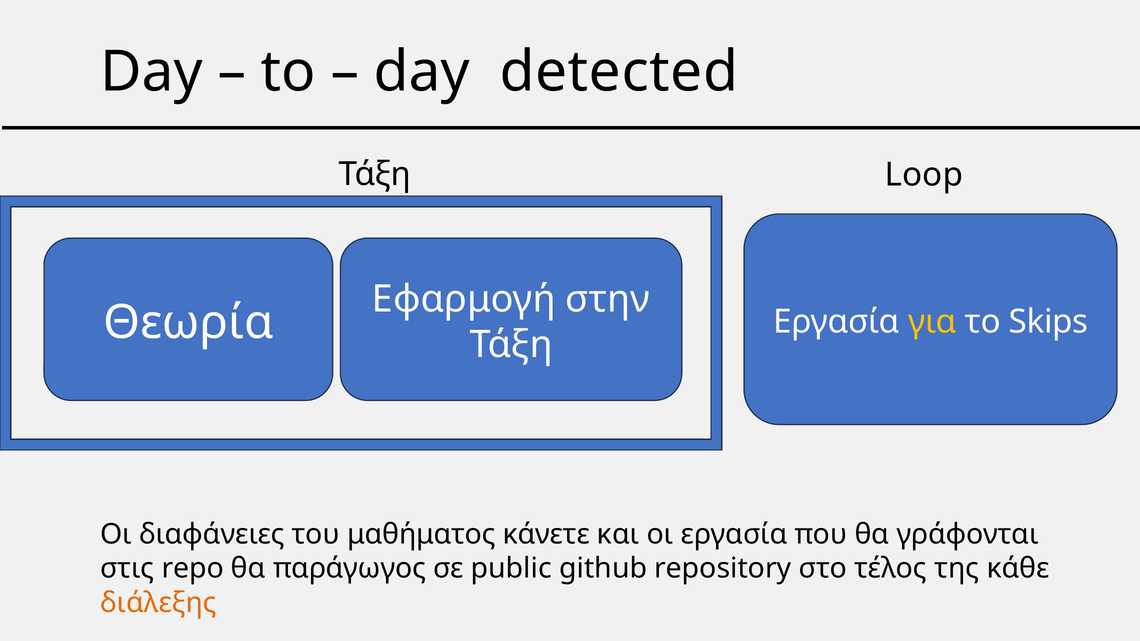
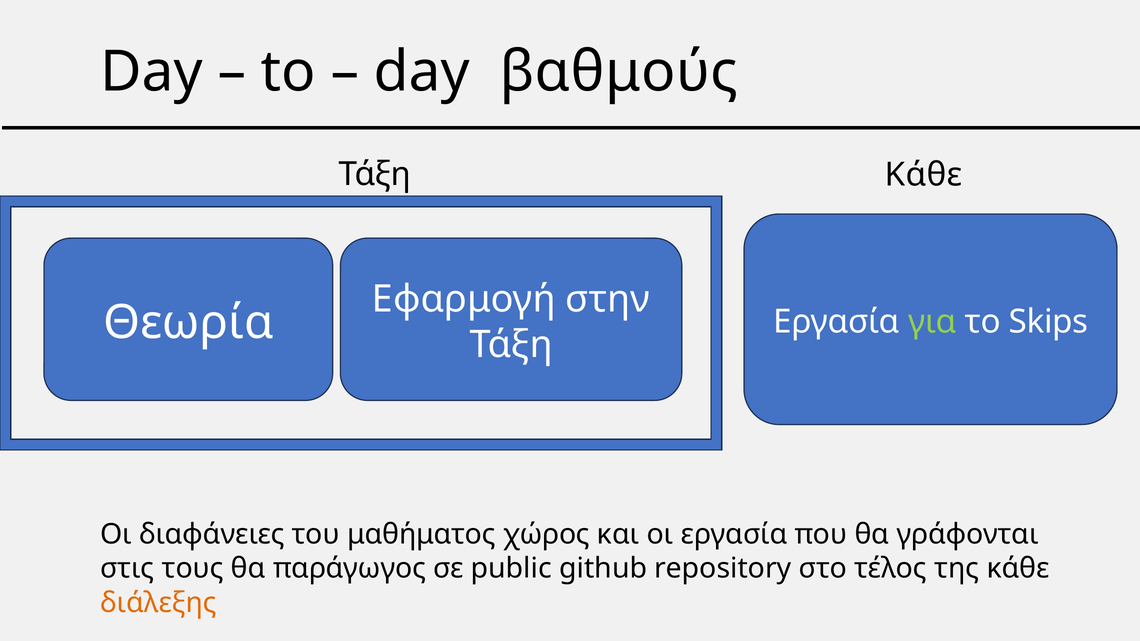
detected: detected -> βαθμούς
Τάξη Loop: Loop -> Κάθε
για colour: yellow -> light green
κάνετε: κάνετε -> χώρος
repo: repo -> τους
